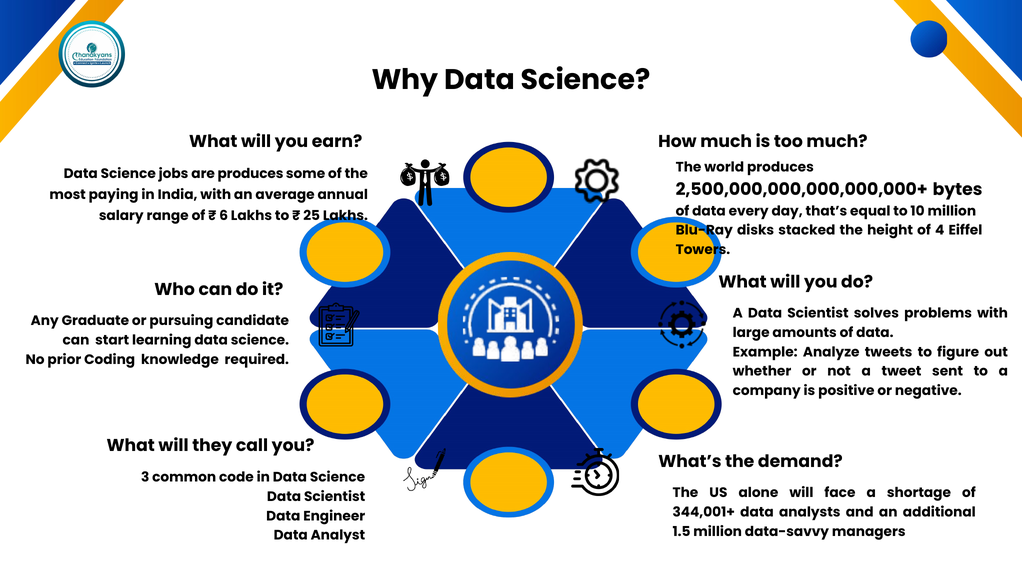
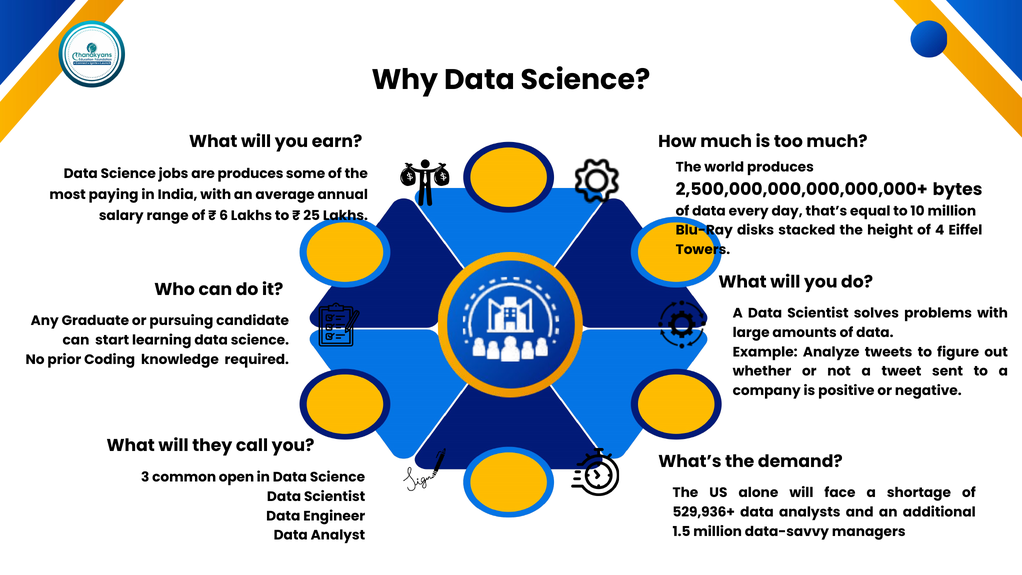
code: code -> open
344,001+: 344,001+ -> 529,936+
